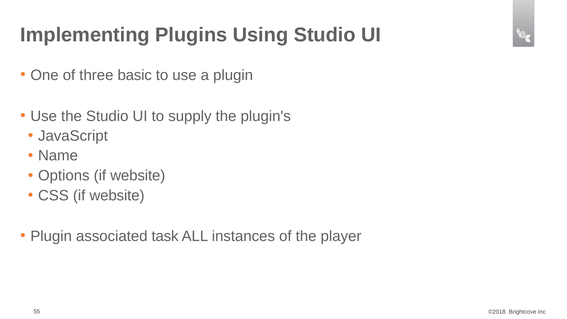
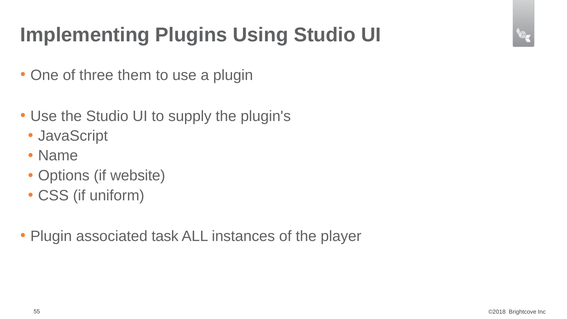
basic: basic -> them
CSS if website: website -> uniform
